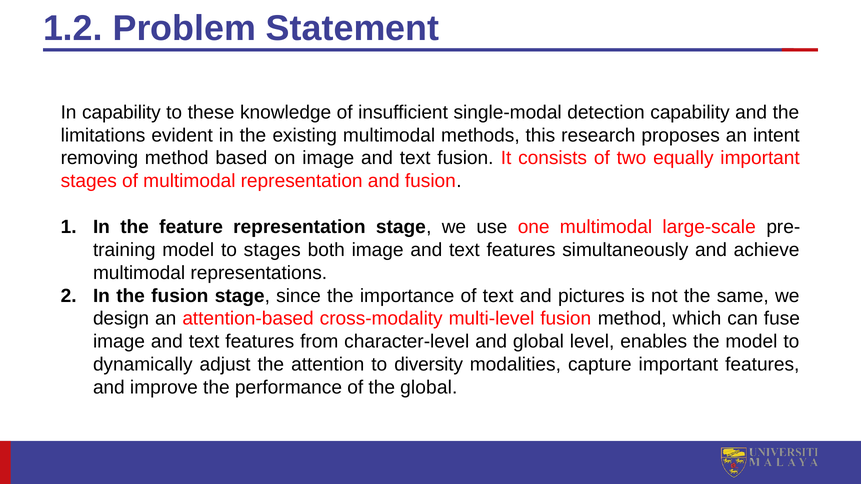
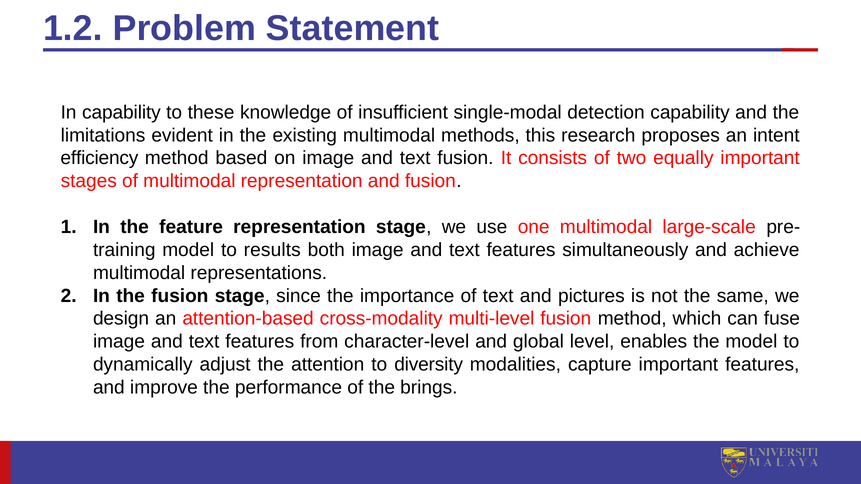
removing: removing -> efficiency
to stages: stages -> results
the global: global -> brings
